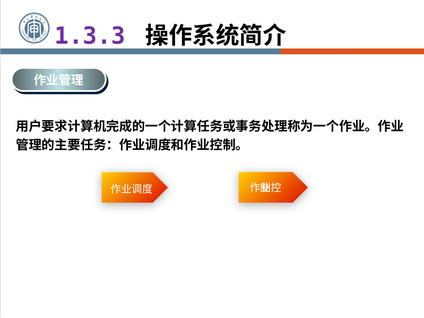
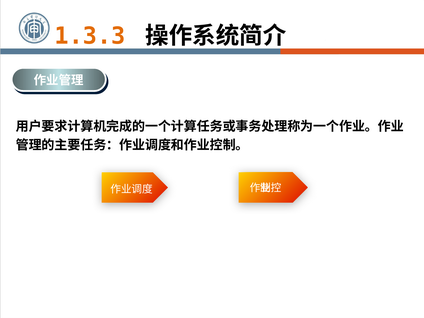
1.3.3 colour: purple -> orange
